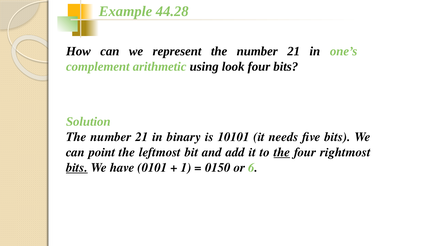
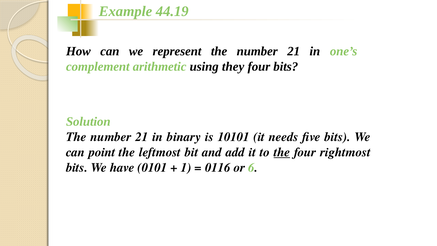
44.28: 44.28 -> 44.19
look: look -> they
bits at (77, 167) underline: present -> none
0150: 0150 -> 0116
